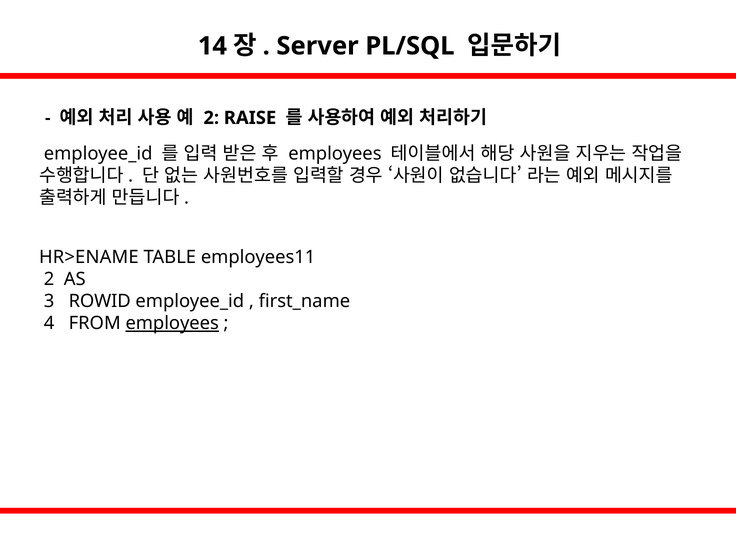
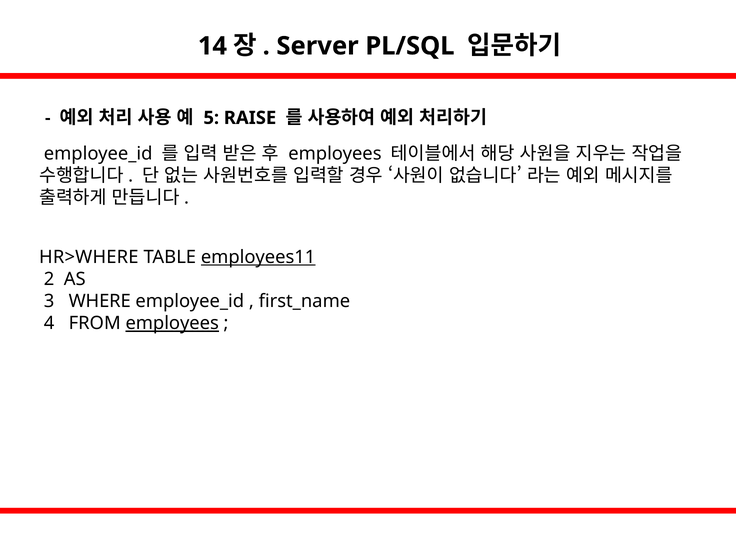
2 at (211, 118): 2 -> 5
HR>ENAME: HR>ENAME -> HR>WHERE
employees11 underline: none -> present
ROWID: ROWID -> WHERE
